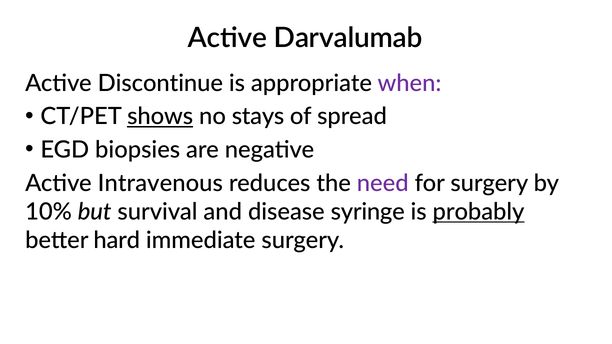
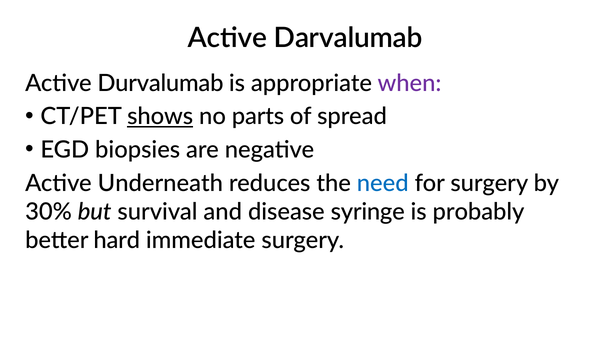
Discontinue: Discontinue -> Durvalumab
stays: stays -> parts
Intravenous: Intravenous -> Underneath
need colour: purple -> blue
10%: 10% -> 30%
probably underline: present -> none
